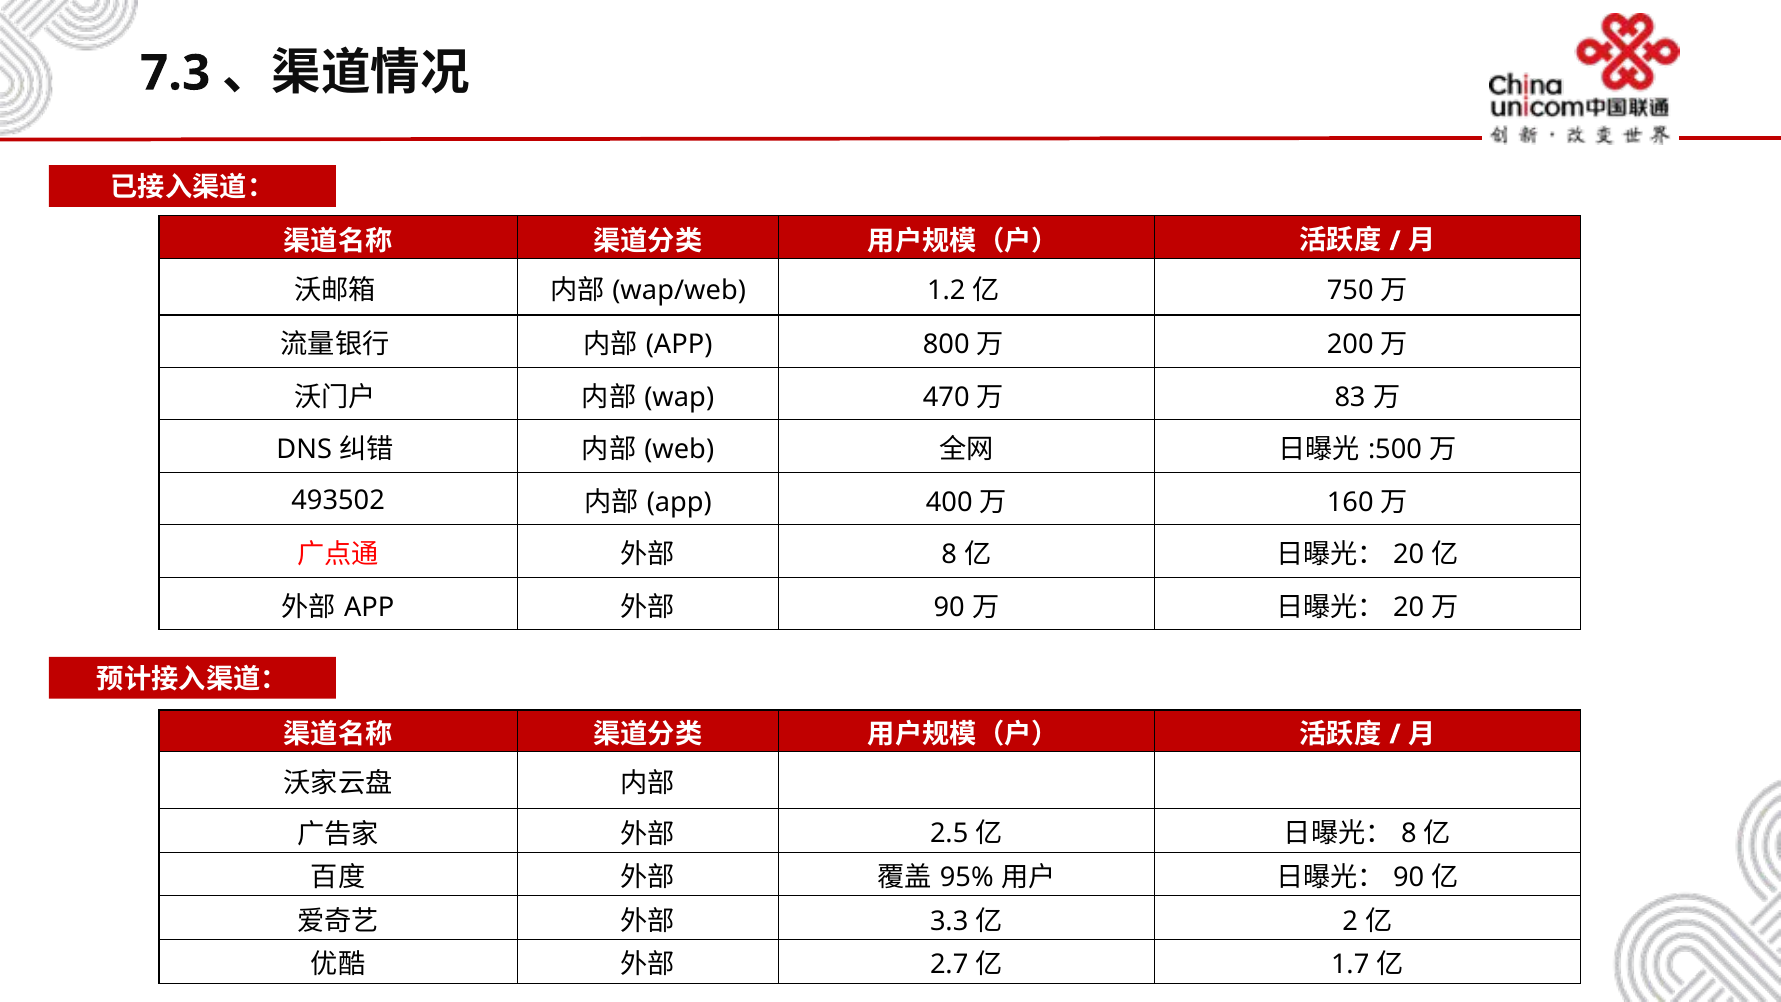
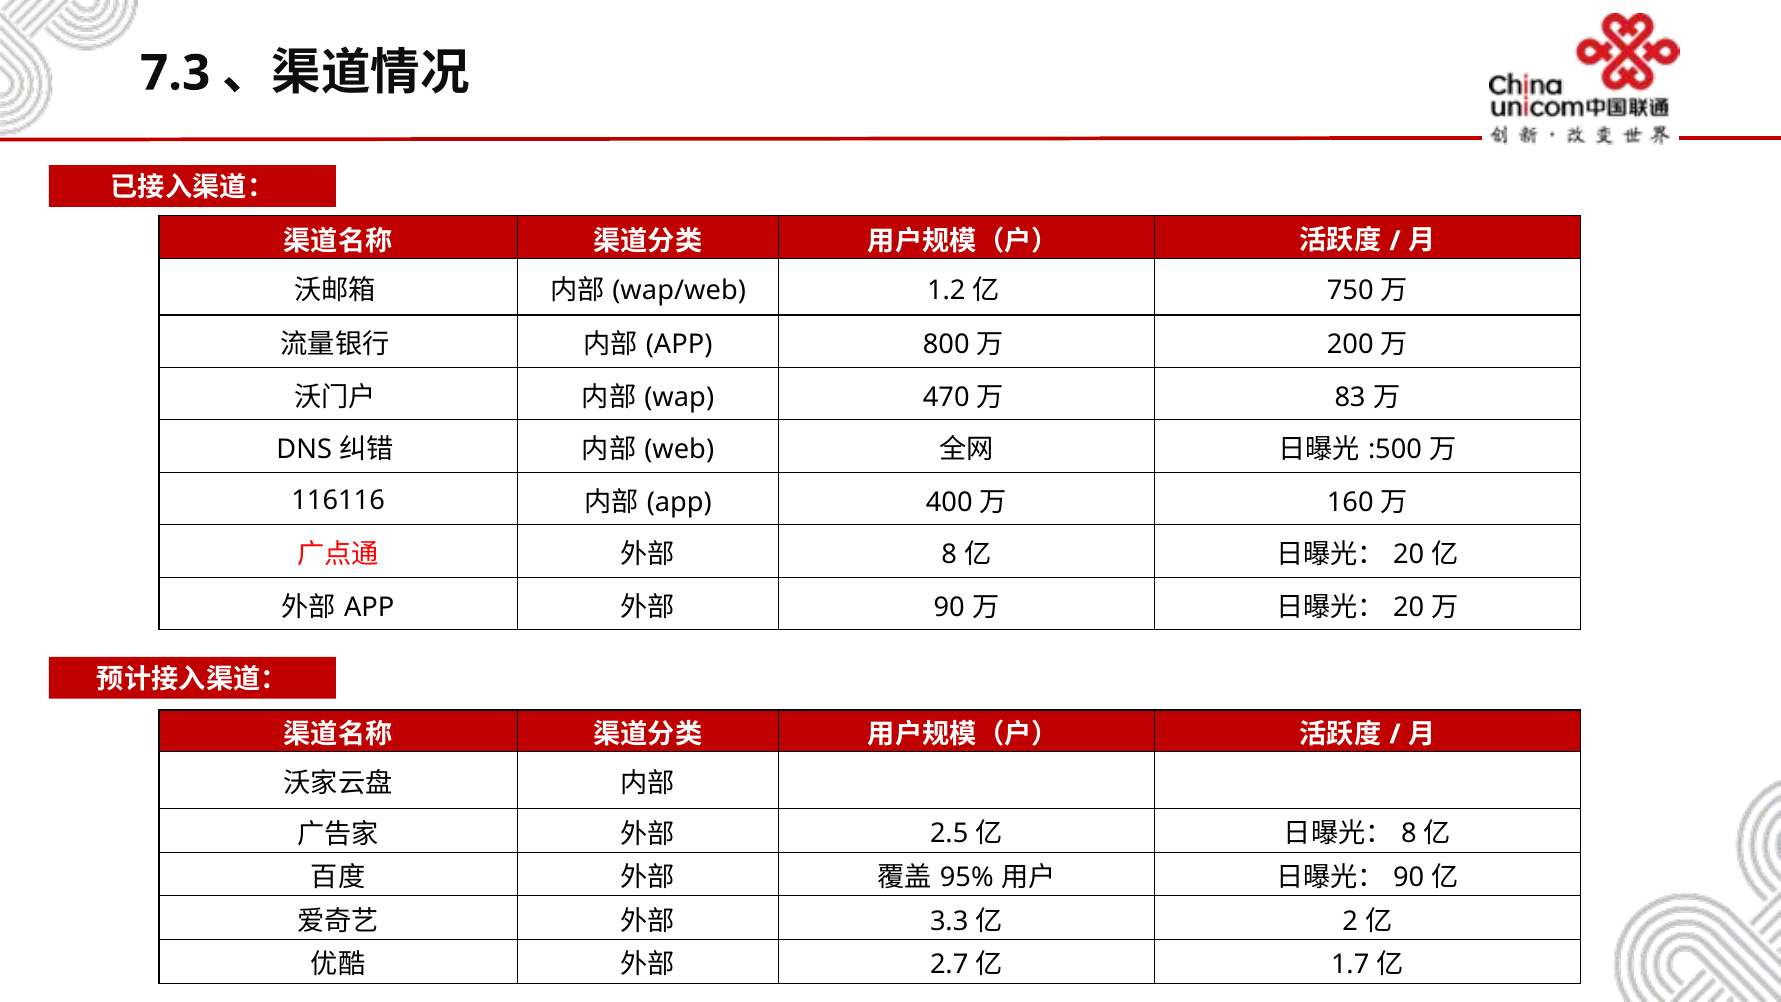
493502: 493502 -> 116116
